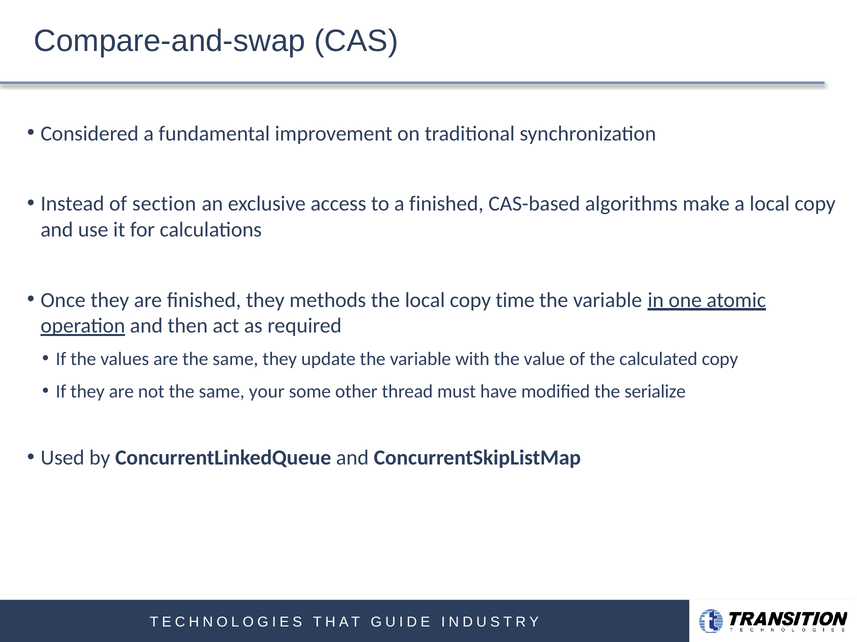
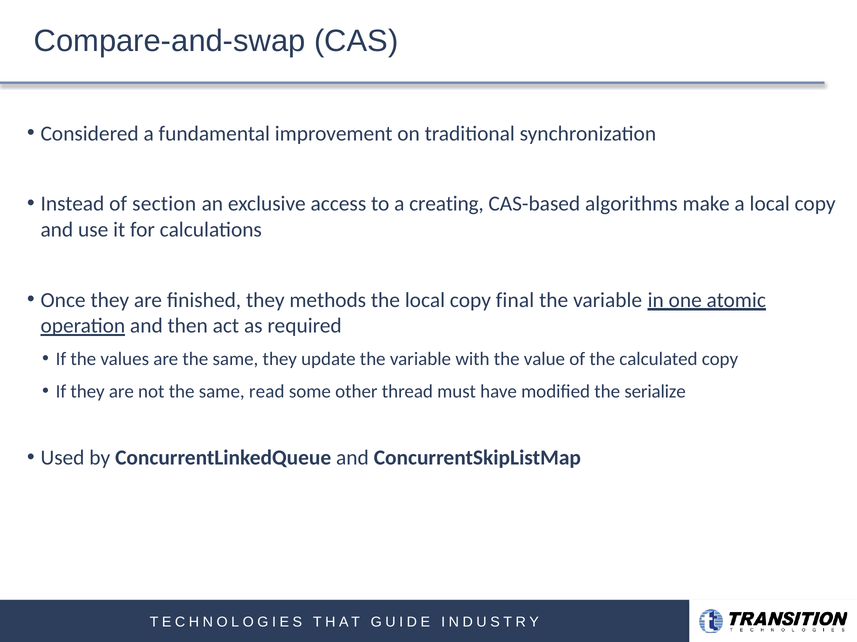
a finished: finished -> creating
time: time -> final
your: your -> read
